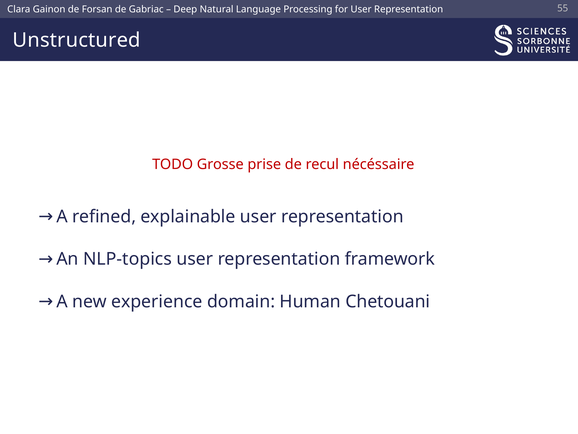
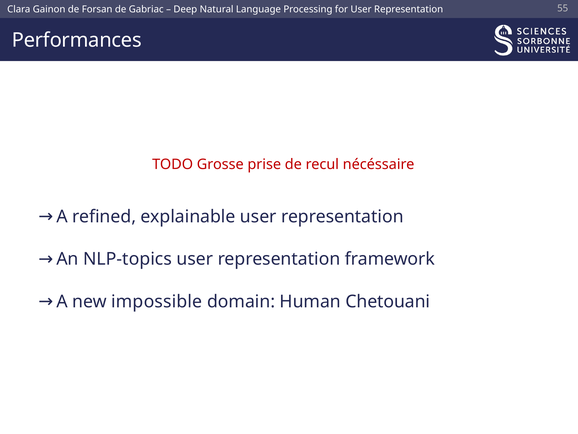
Unstructured: Unstructured -> Performances
experience: experience -> impossible
